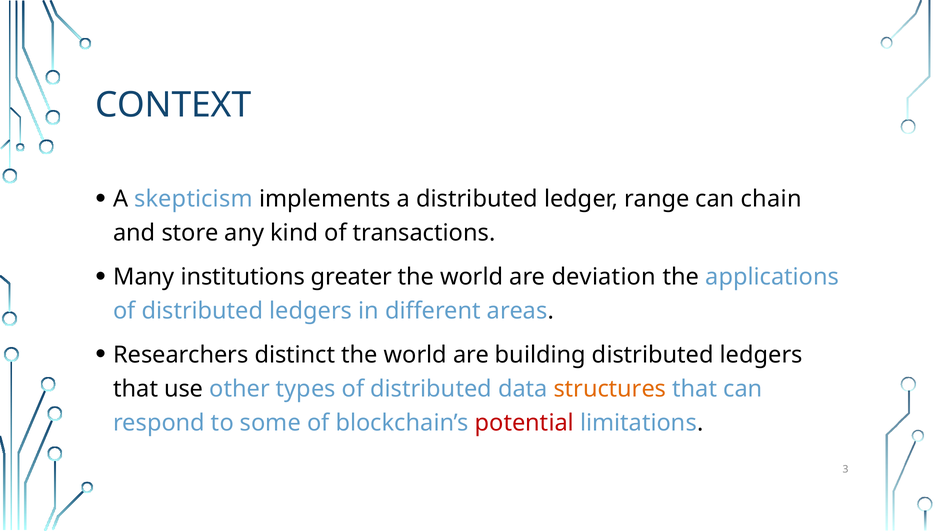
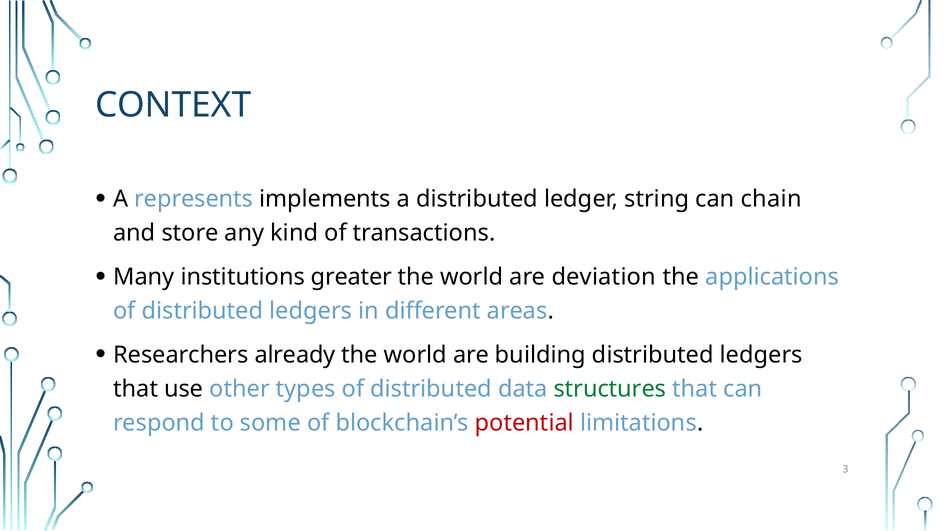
skepticism: skepticism -> represents
range: range -> string
distinct: distinct -> already
structures colour: orange -> green
